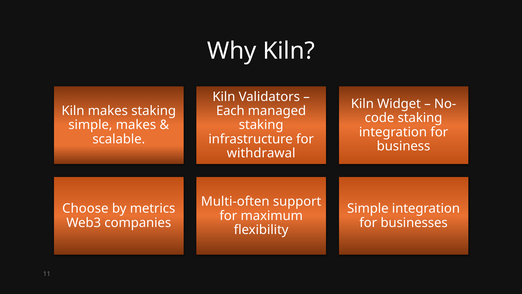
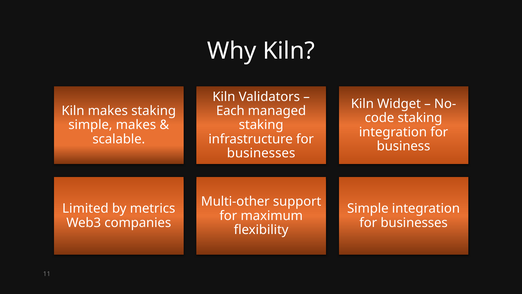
withdrawal at (261, 153): withdrawal -> businesses
Multi-often: Multi-often -> Multi-other
Choose: Choose -> Limited
